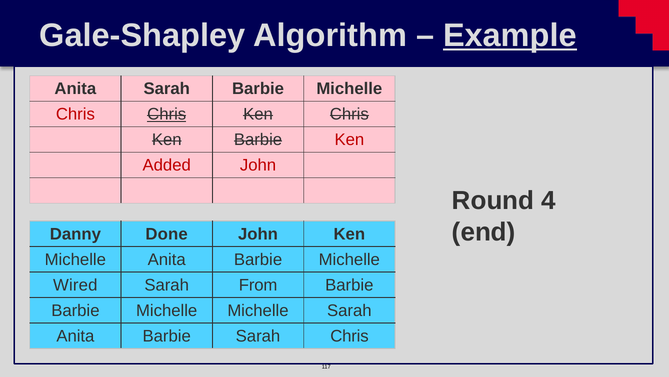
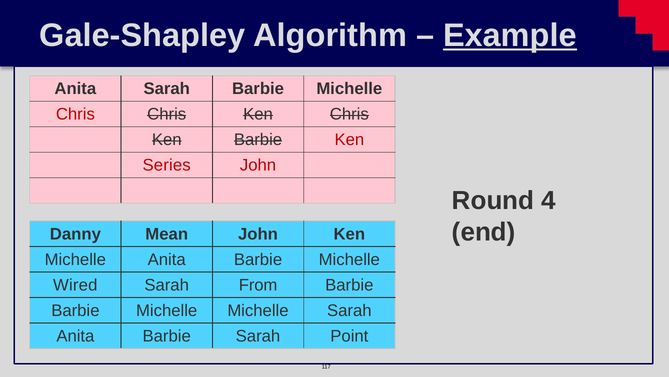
Chris at (167, 114) underline: present -> none
Added: Added -> Series
Done: Done -> Mean
Sarah Chris: Chris -> Point
